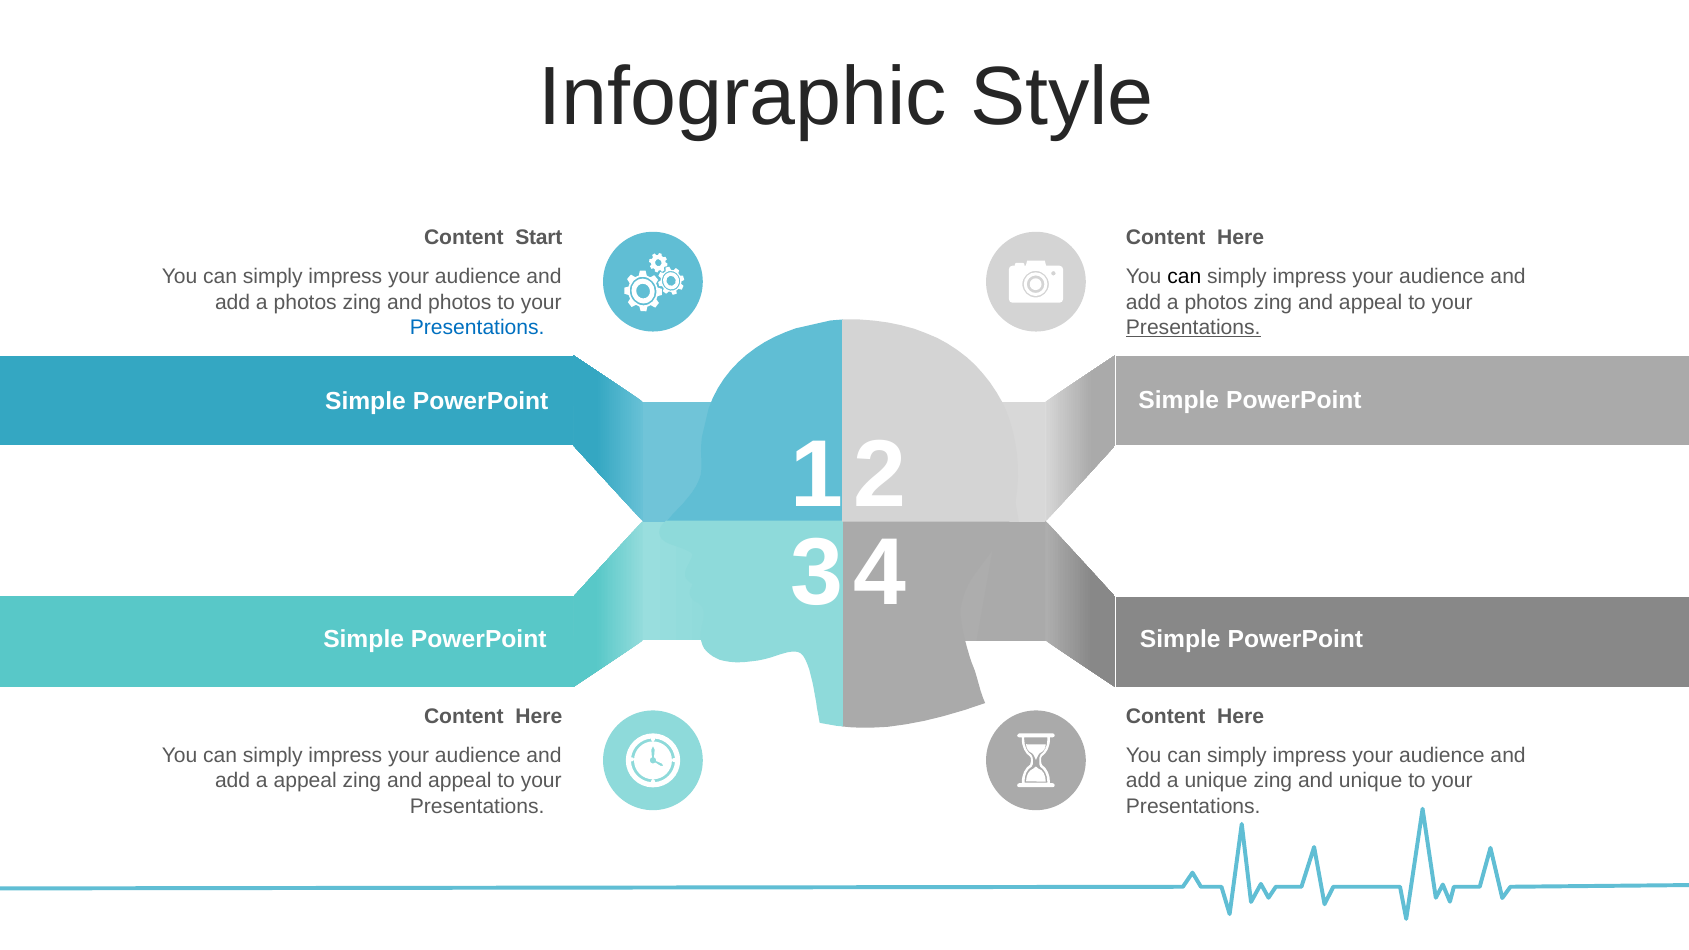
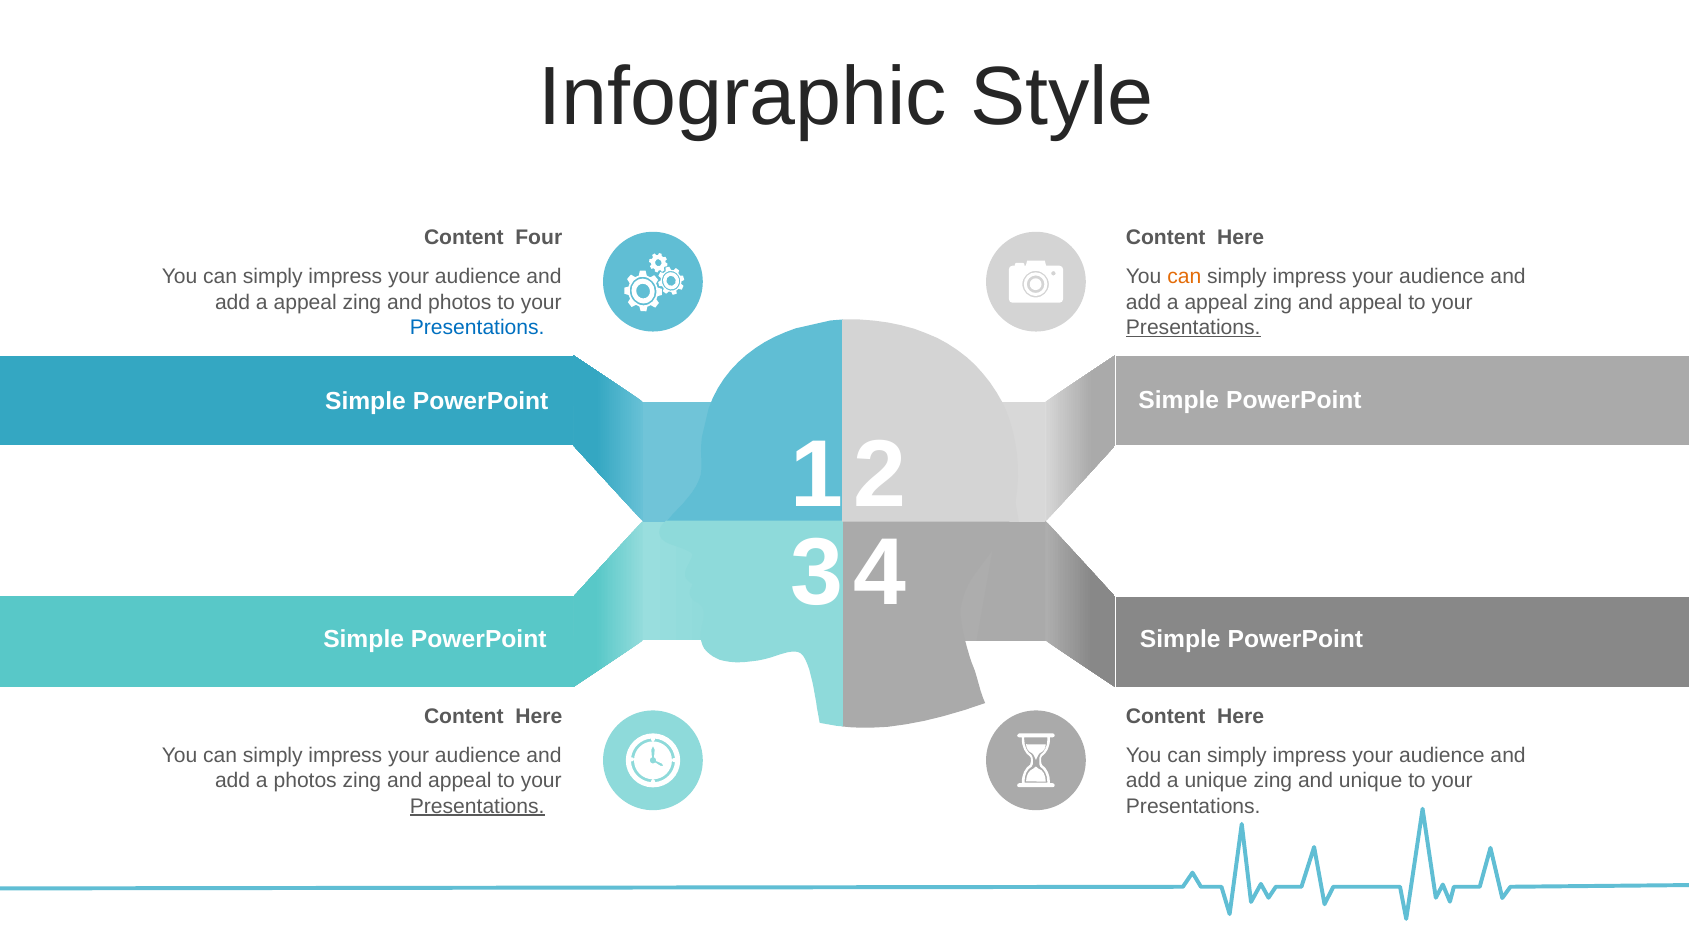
Start: Start -> Four
can at (1184, 277) colour: black -> orange
photos at (305, 302): photos -> appeal
photos at (1216, 302): photos -> appeal
a appeal: appeal -> photos
Presentations at (477, 806) underline: none -> present
